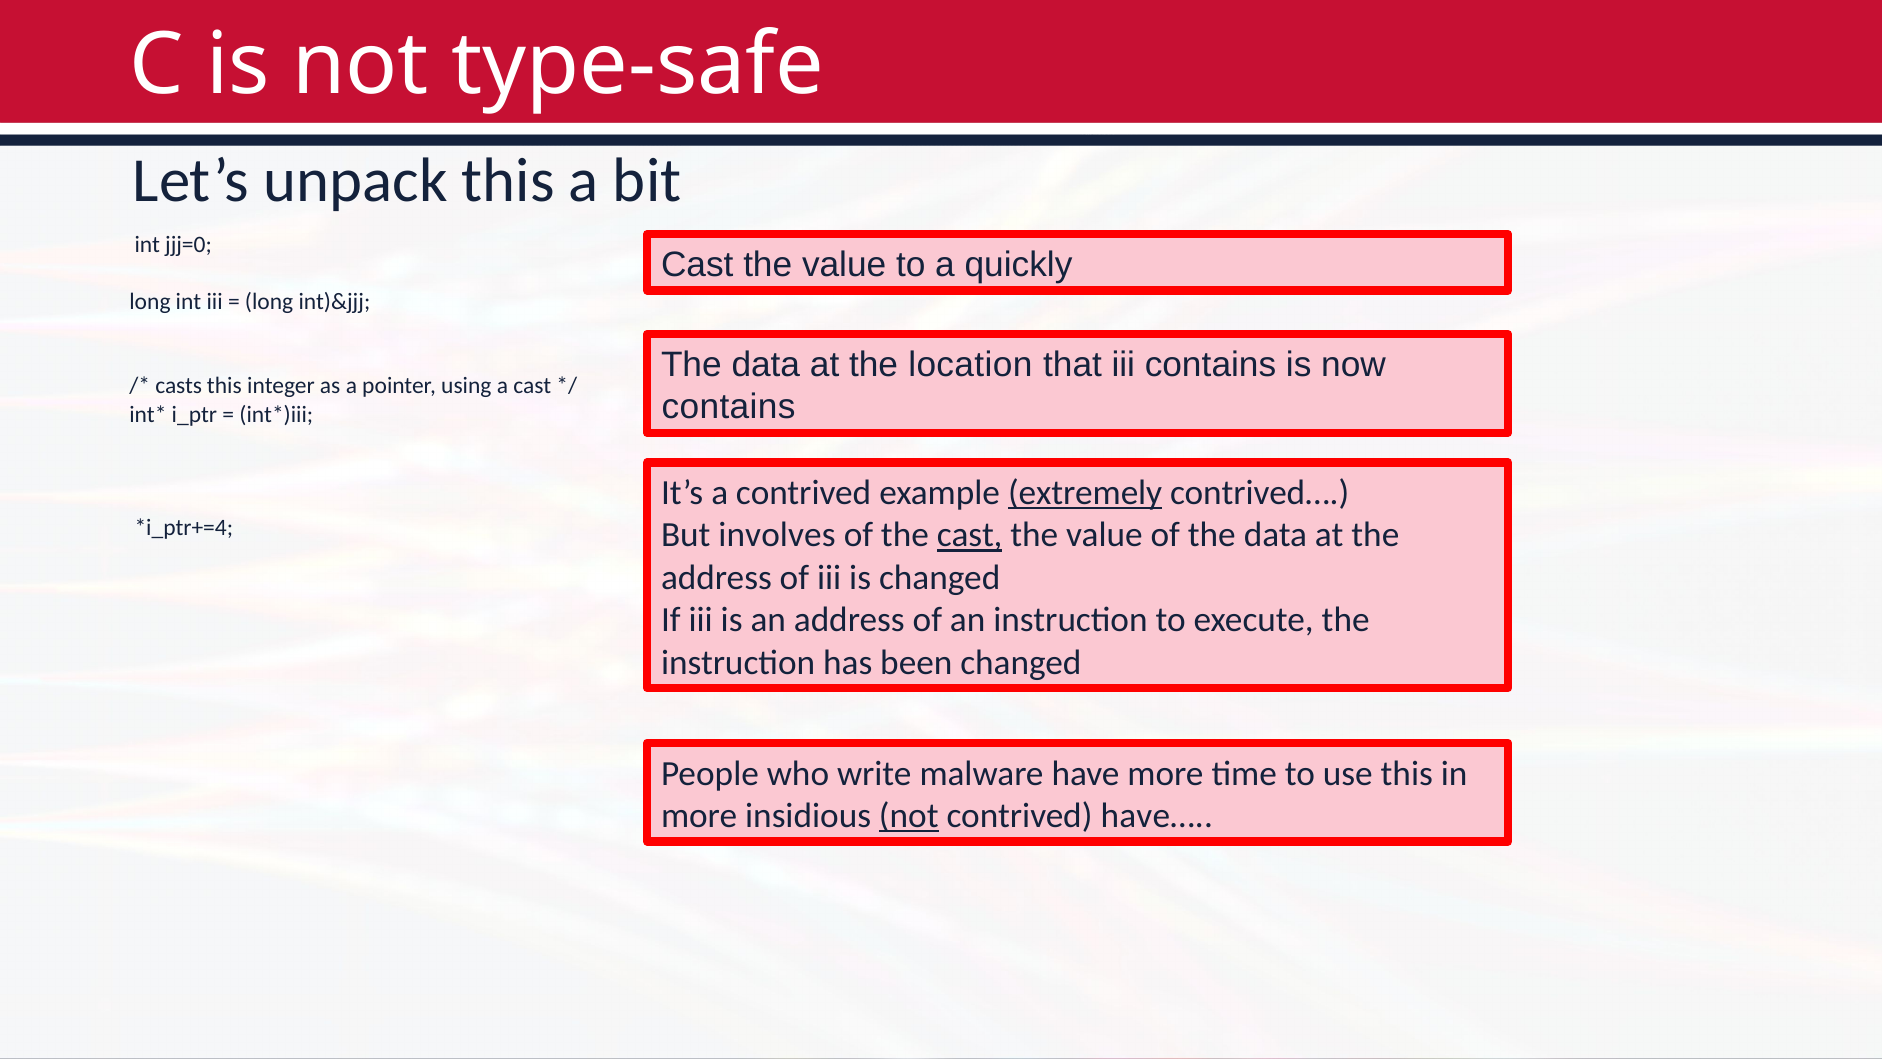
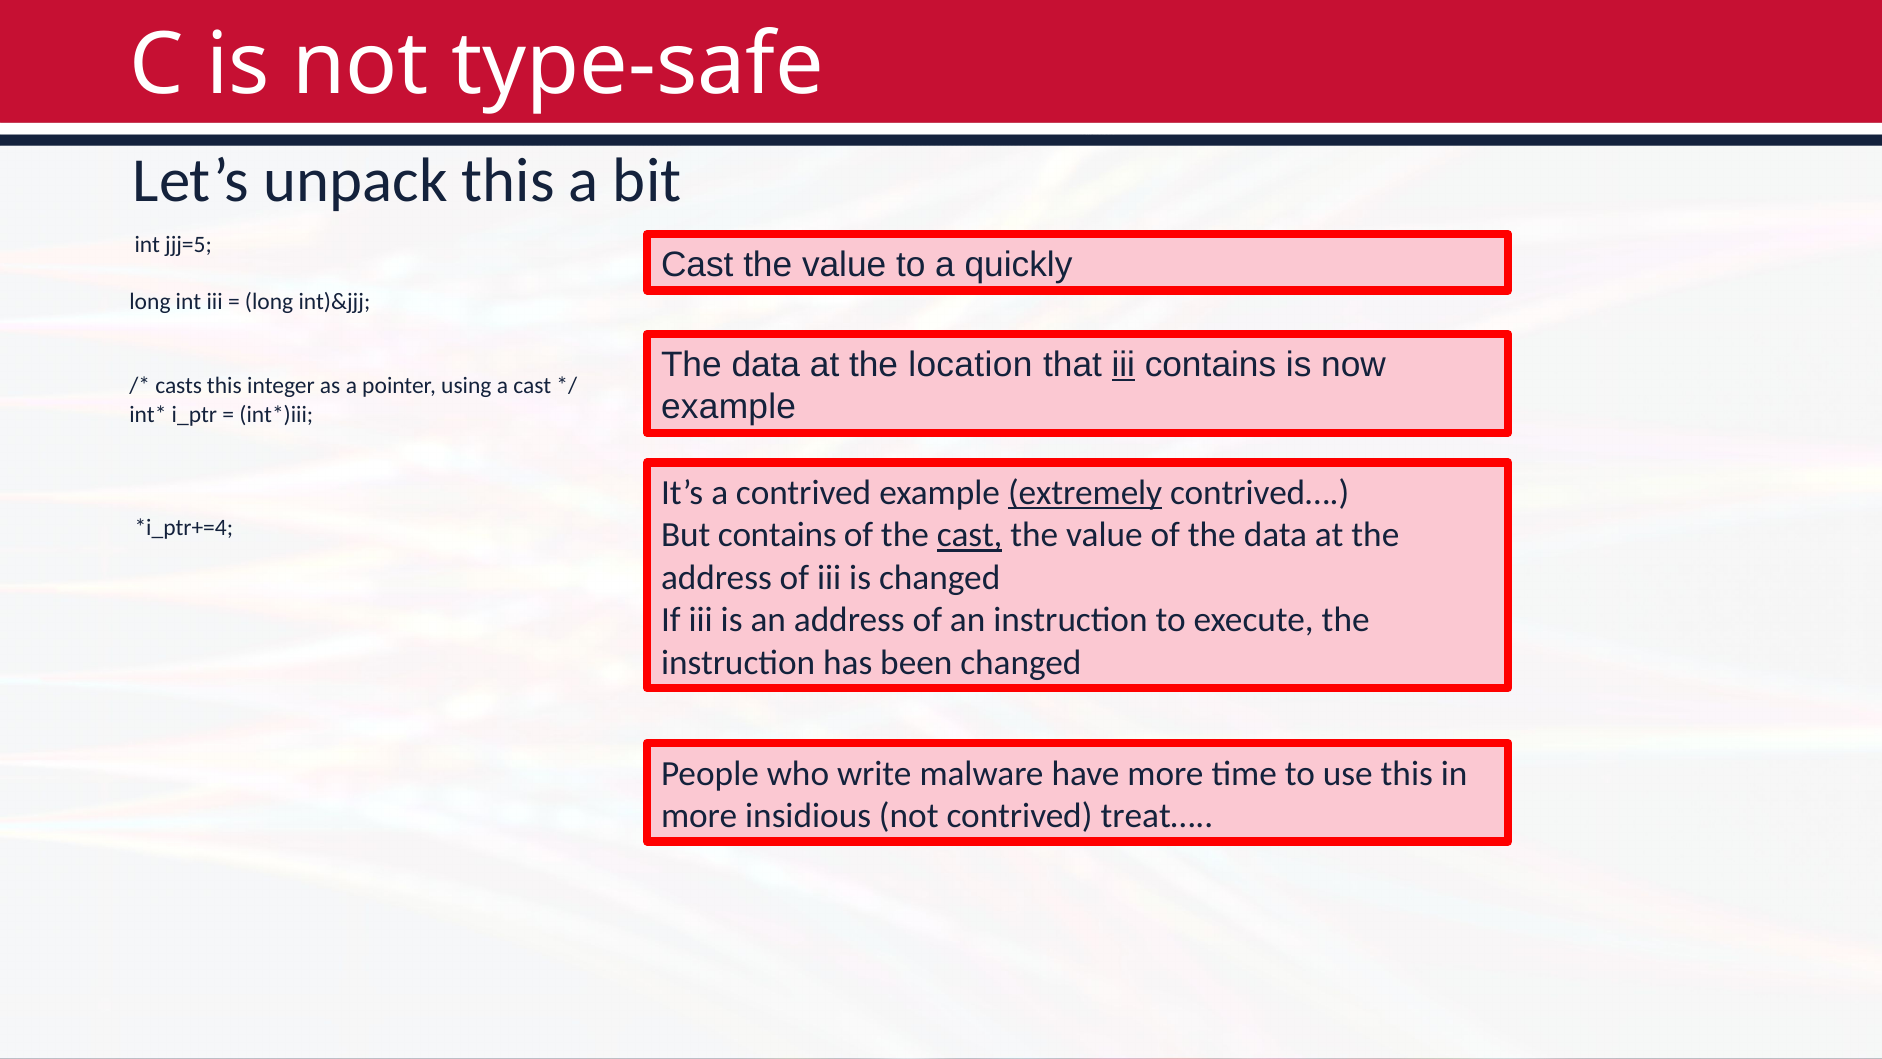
jjj=0: jjj=0 -> jjj=5
iii at (1123, 365) underline: none -> present
contains at (729, 407): contains -> example
But involves: involves -> contains
not at (909, 816) underline: present -> none
have…: have… -> treat…
